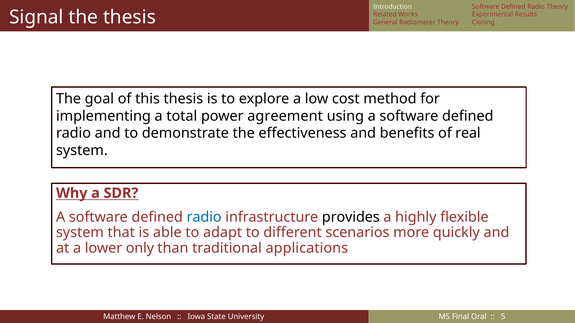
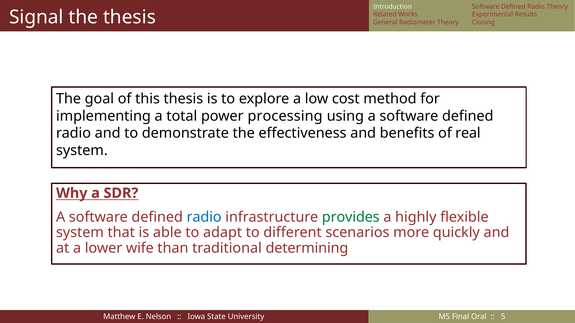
agreement: agreement -> processing
provides colour: black -> green
only: only -> wife
applications: applications -> determining
